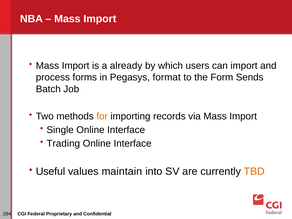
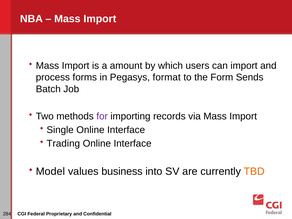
already: already -> amount
for colour: orange -> purple
Useful: Useful -> Model
maintain: maintain -> business
